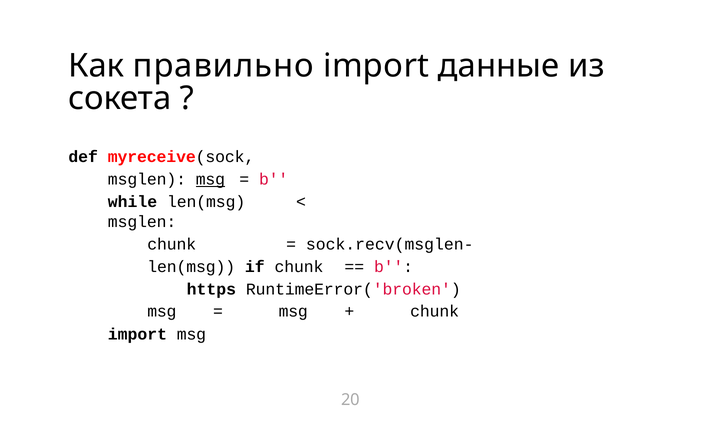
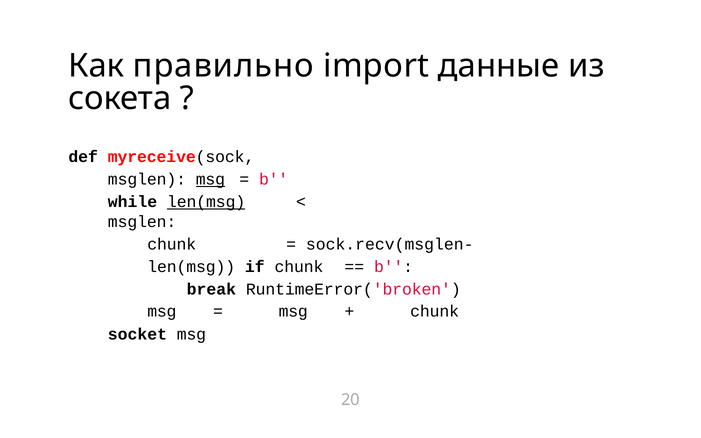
len(msg at (206, 202) underline: none -> present
https: https -> break
import at (137, 334): import -> socket
